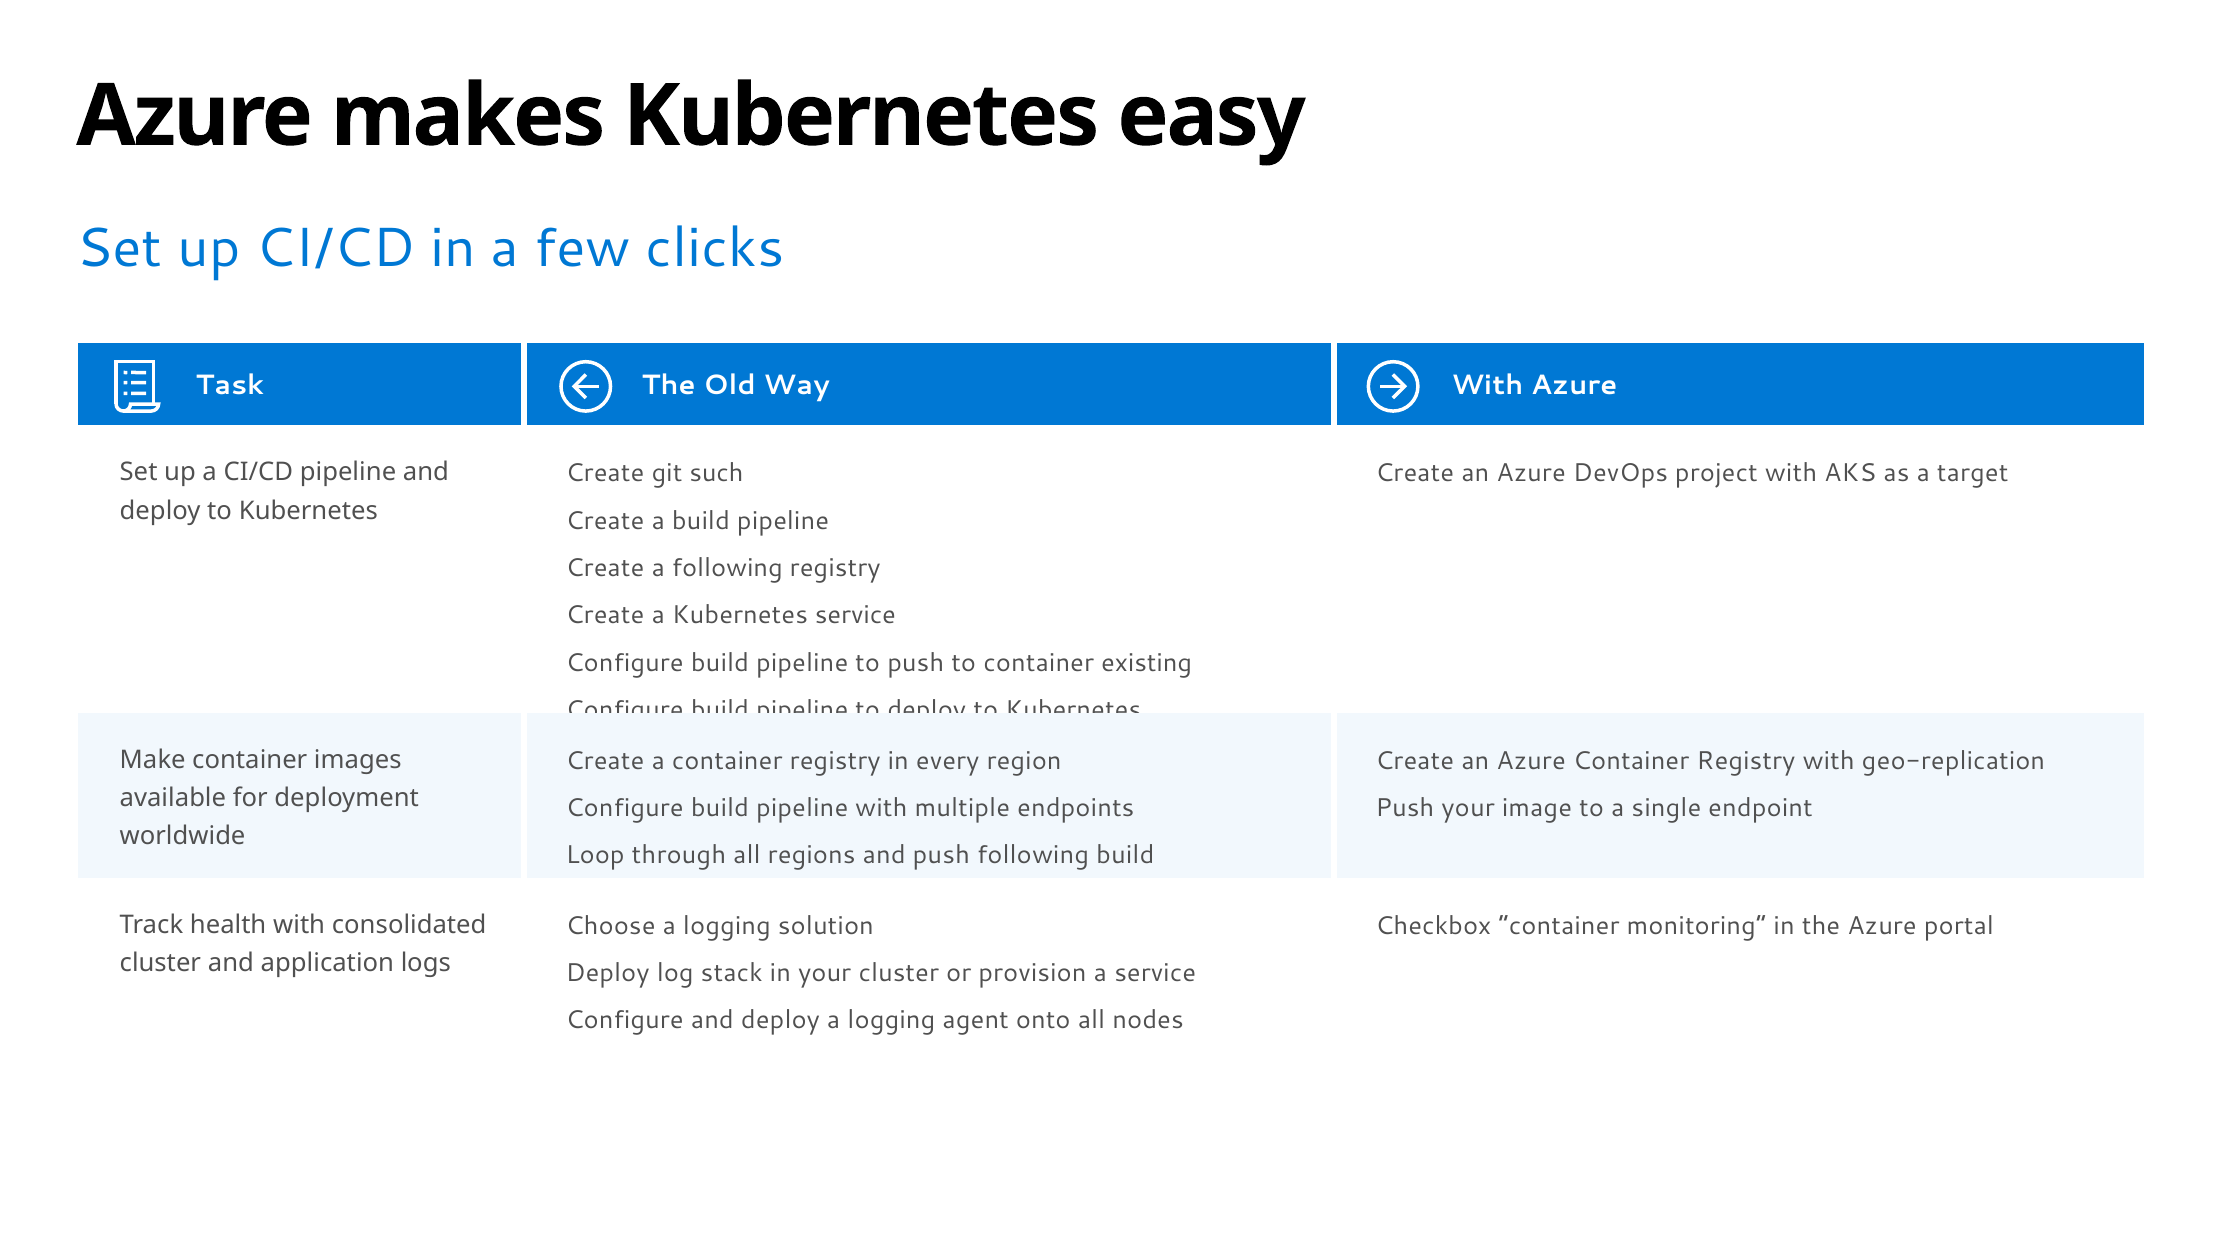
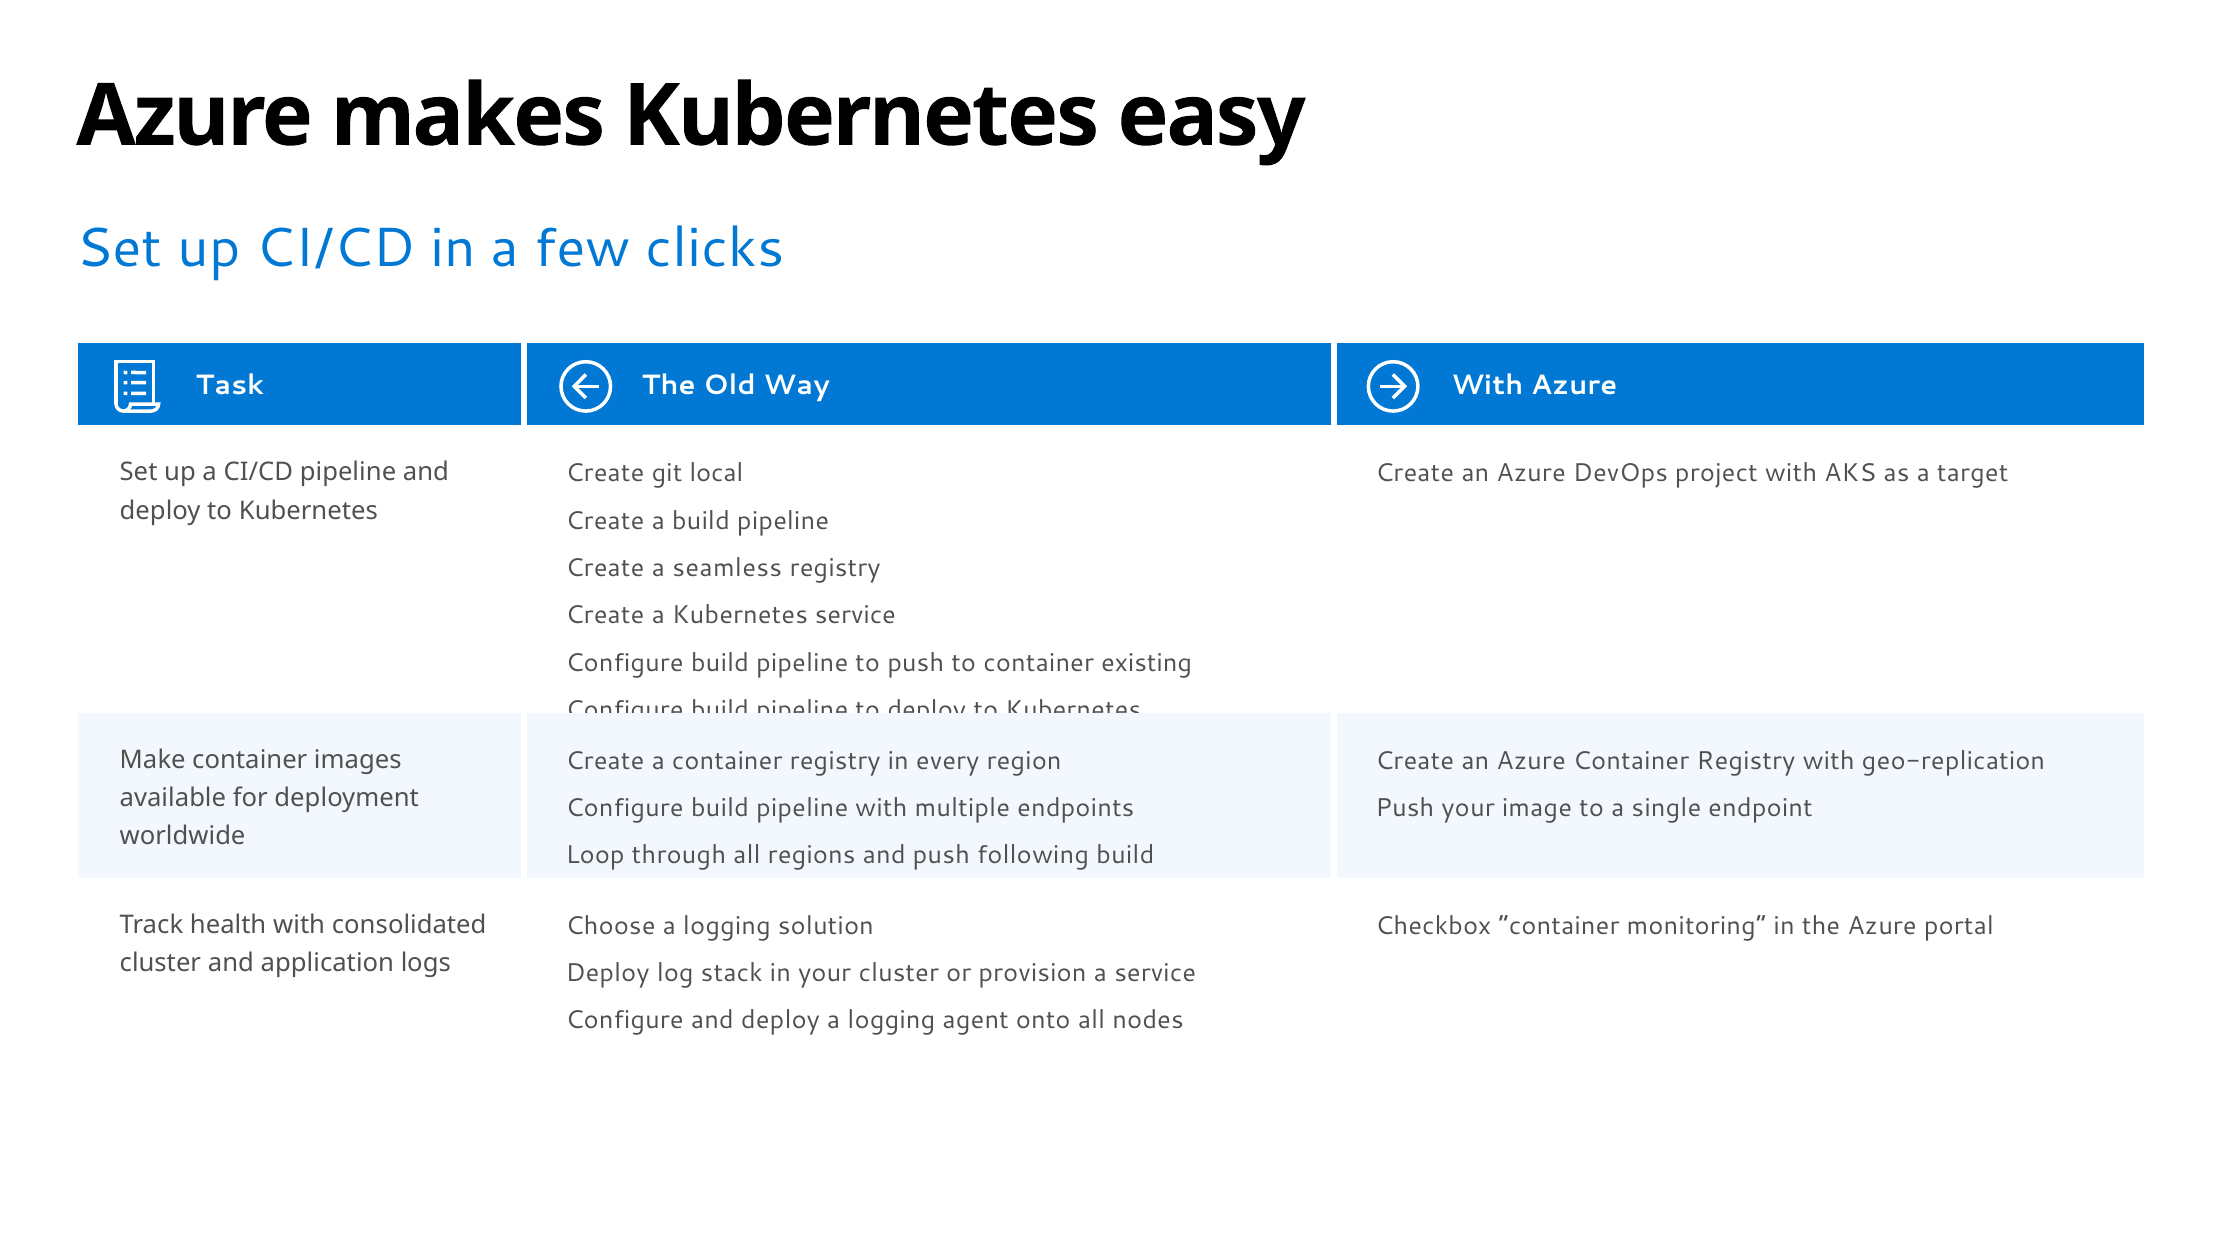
such: such -> local
a following: following -> seamless
